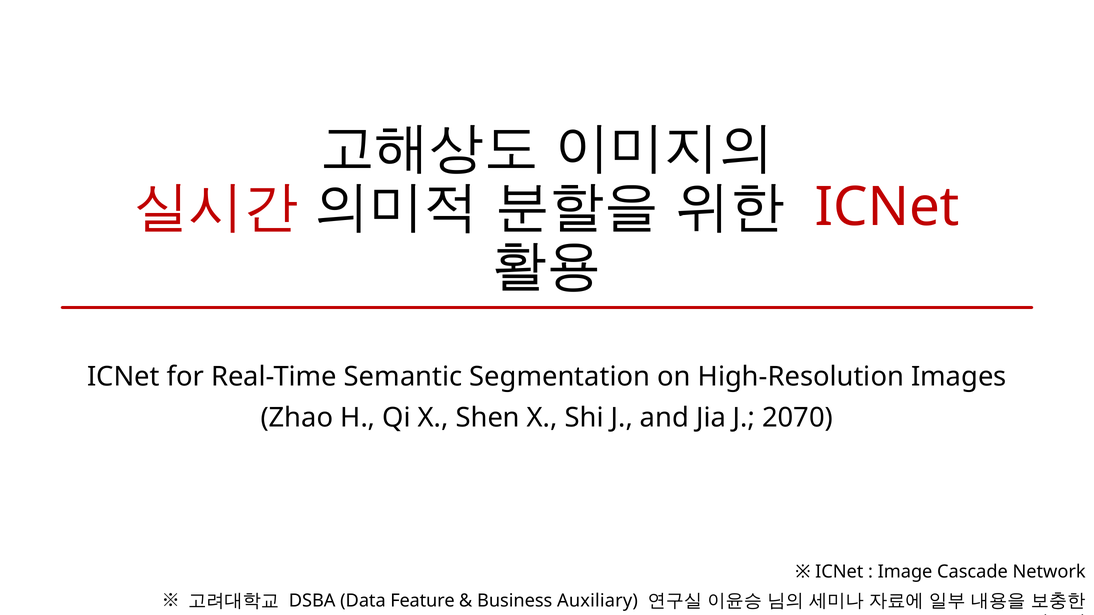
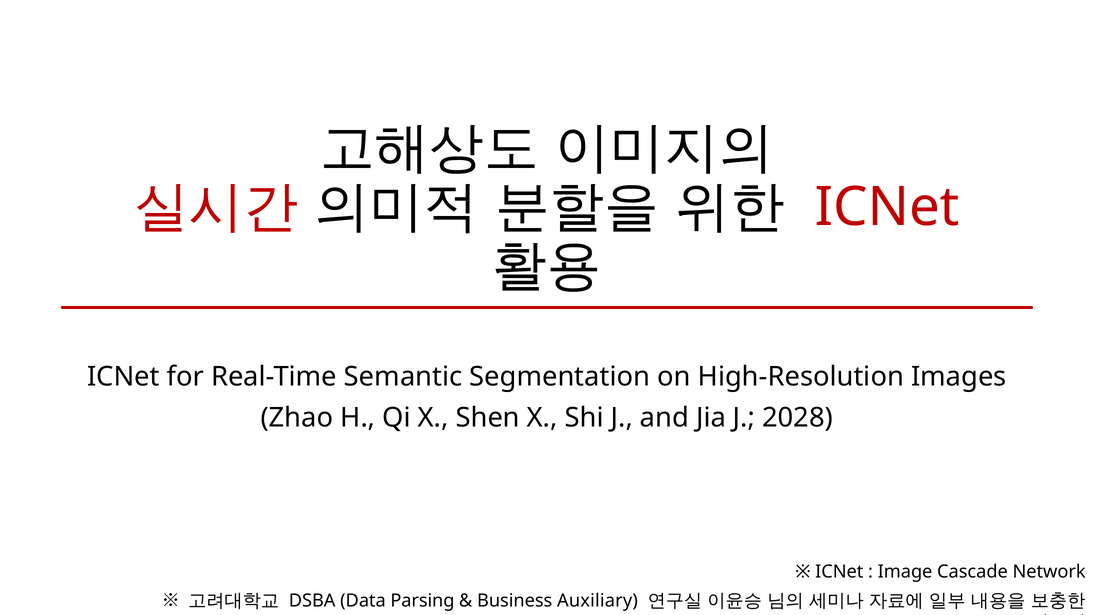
2070: 2070 -> 2028
Feature: Feature -> Parsing
